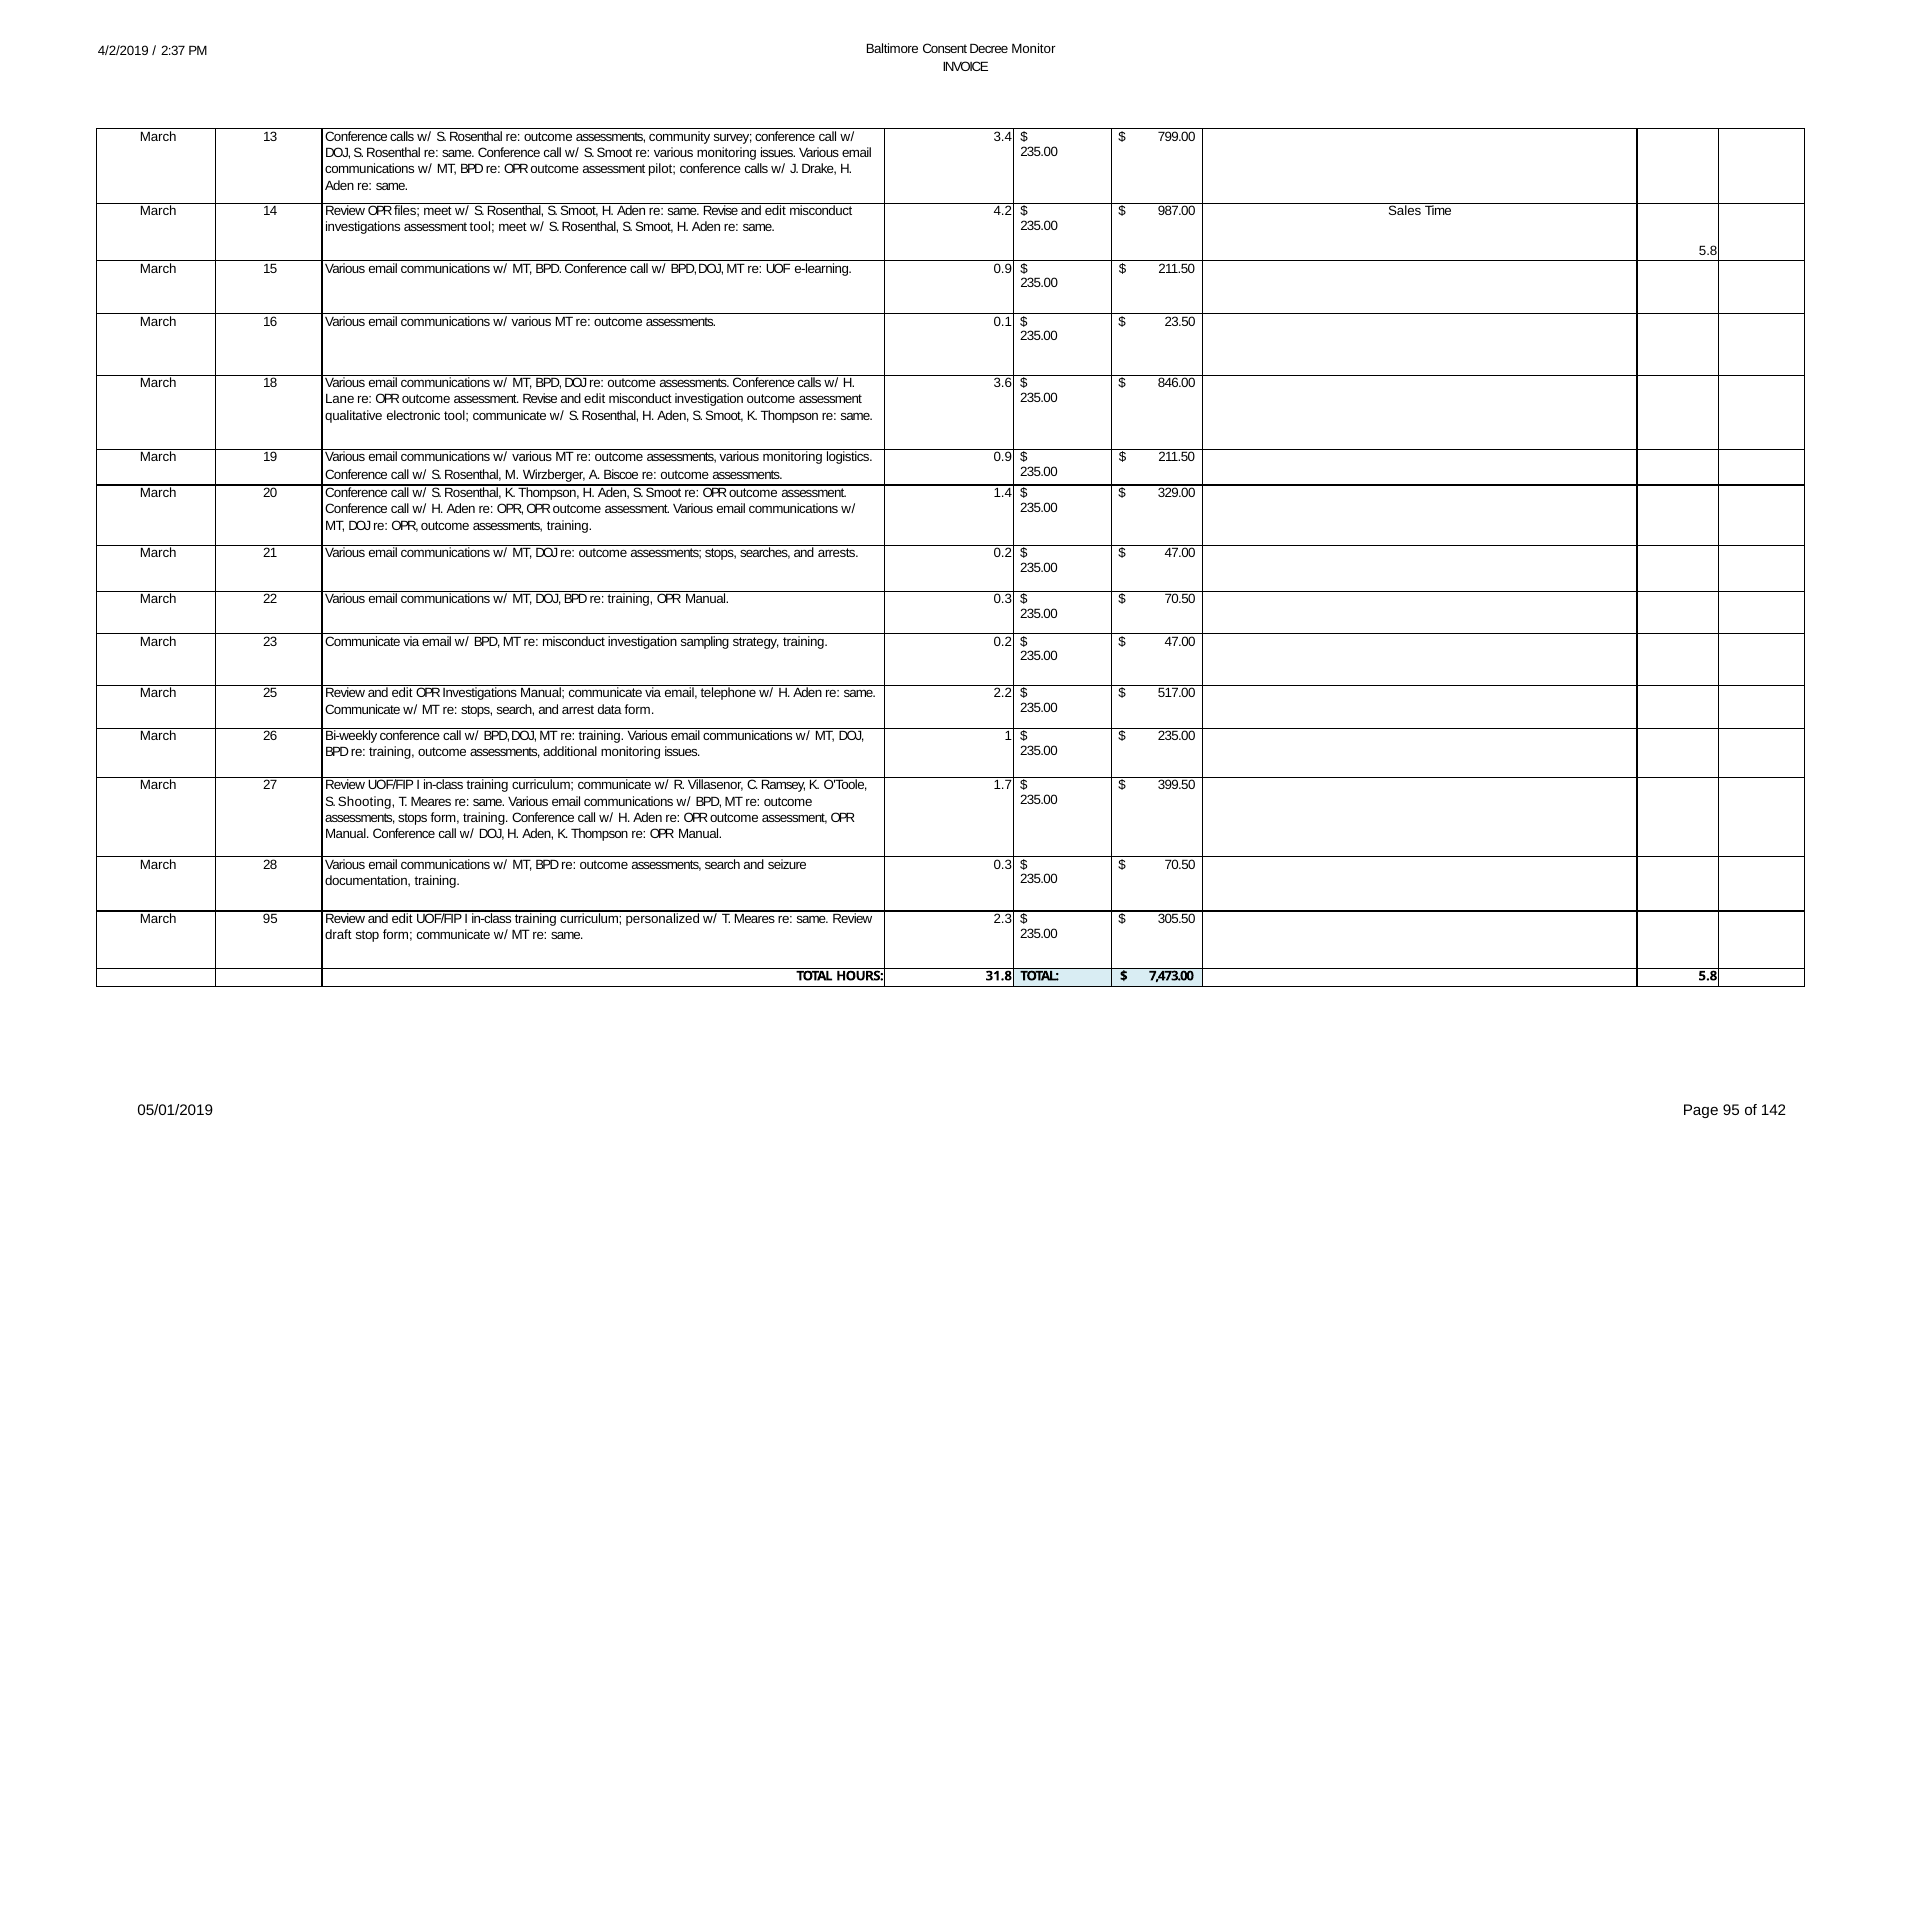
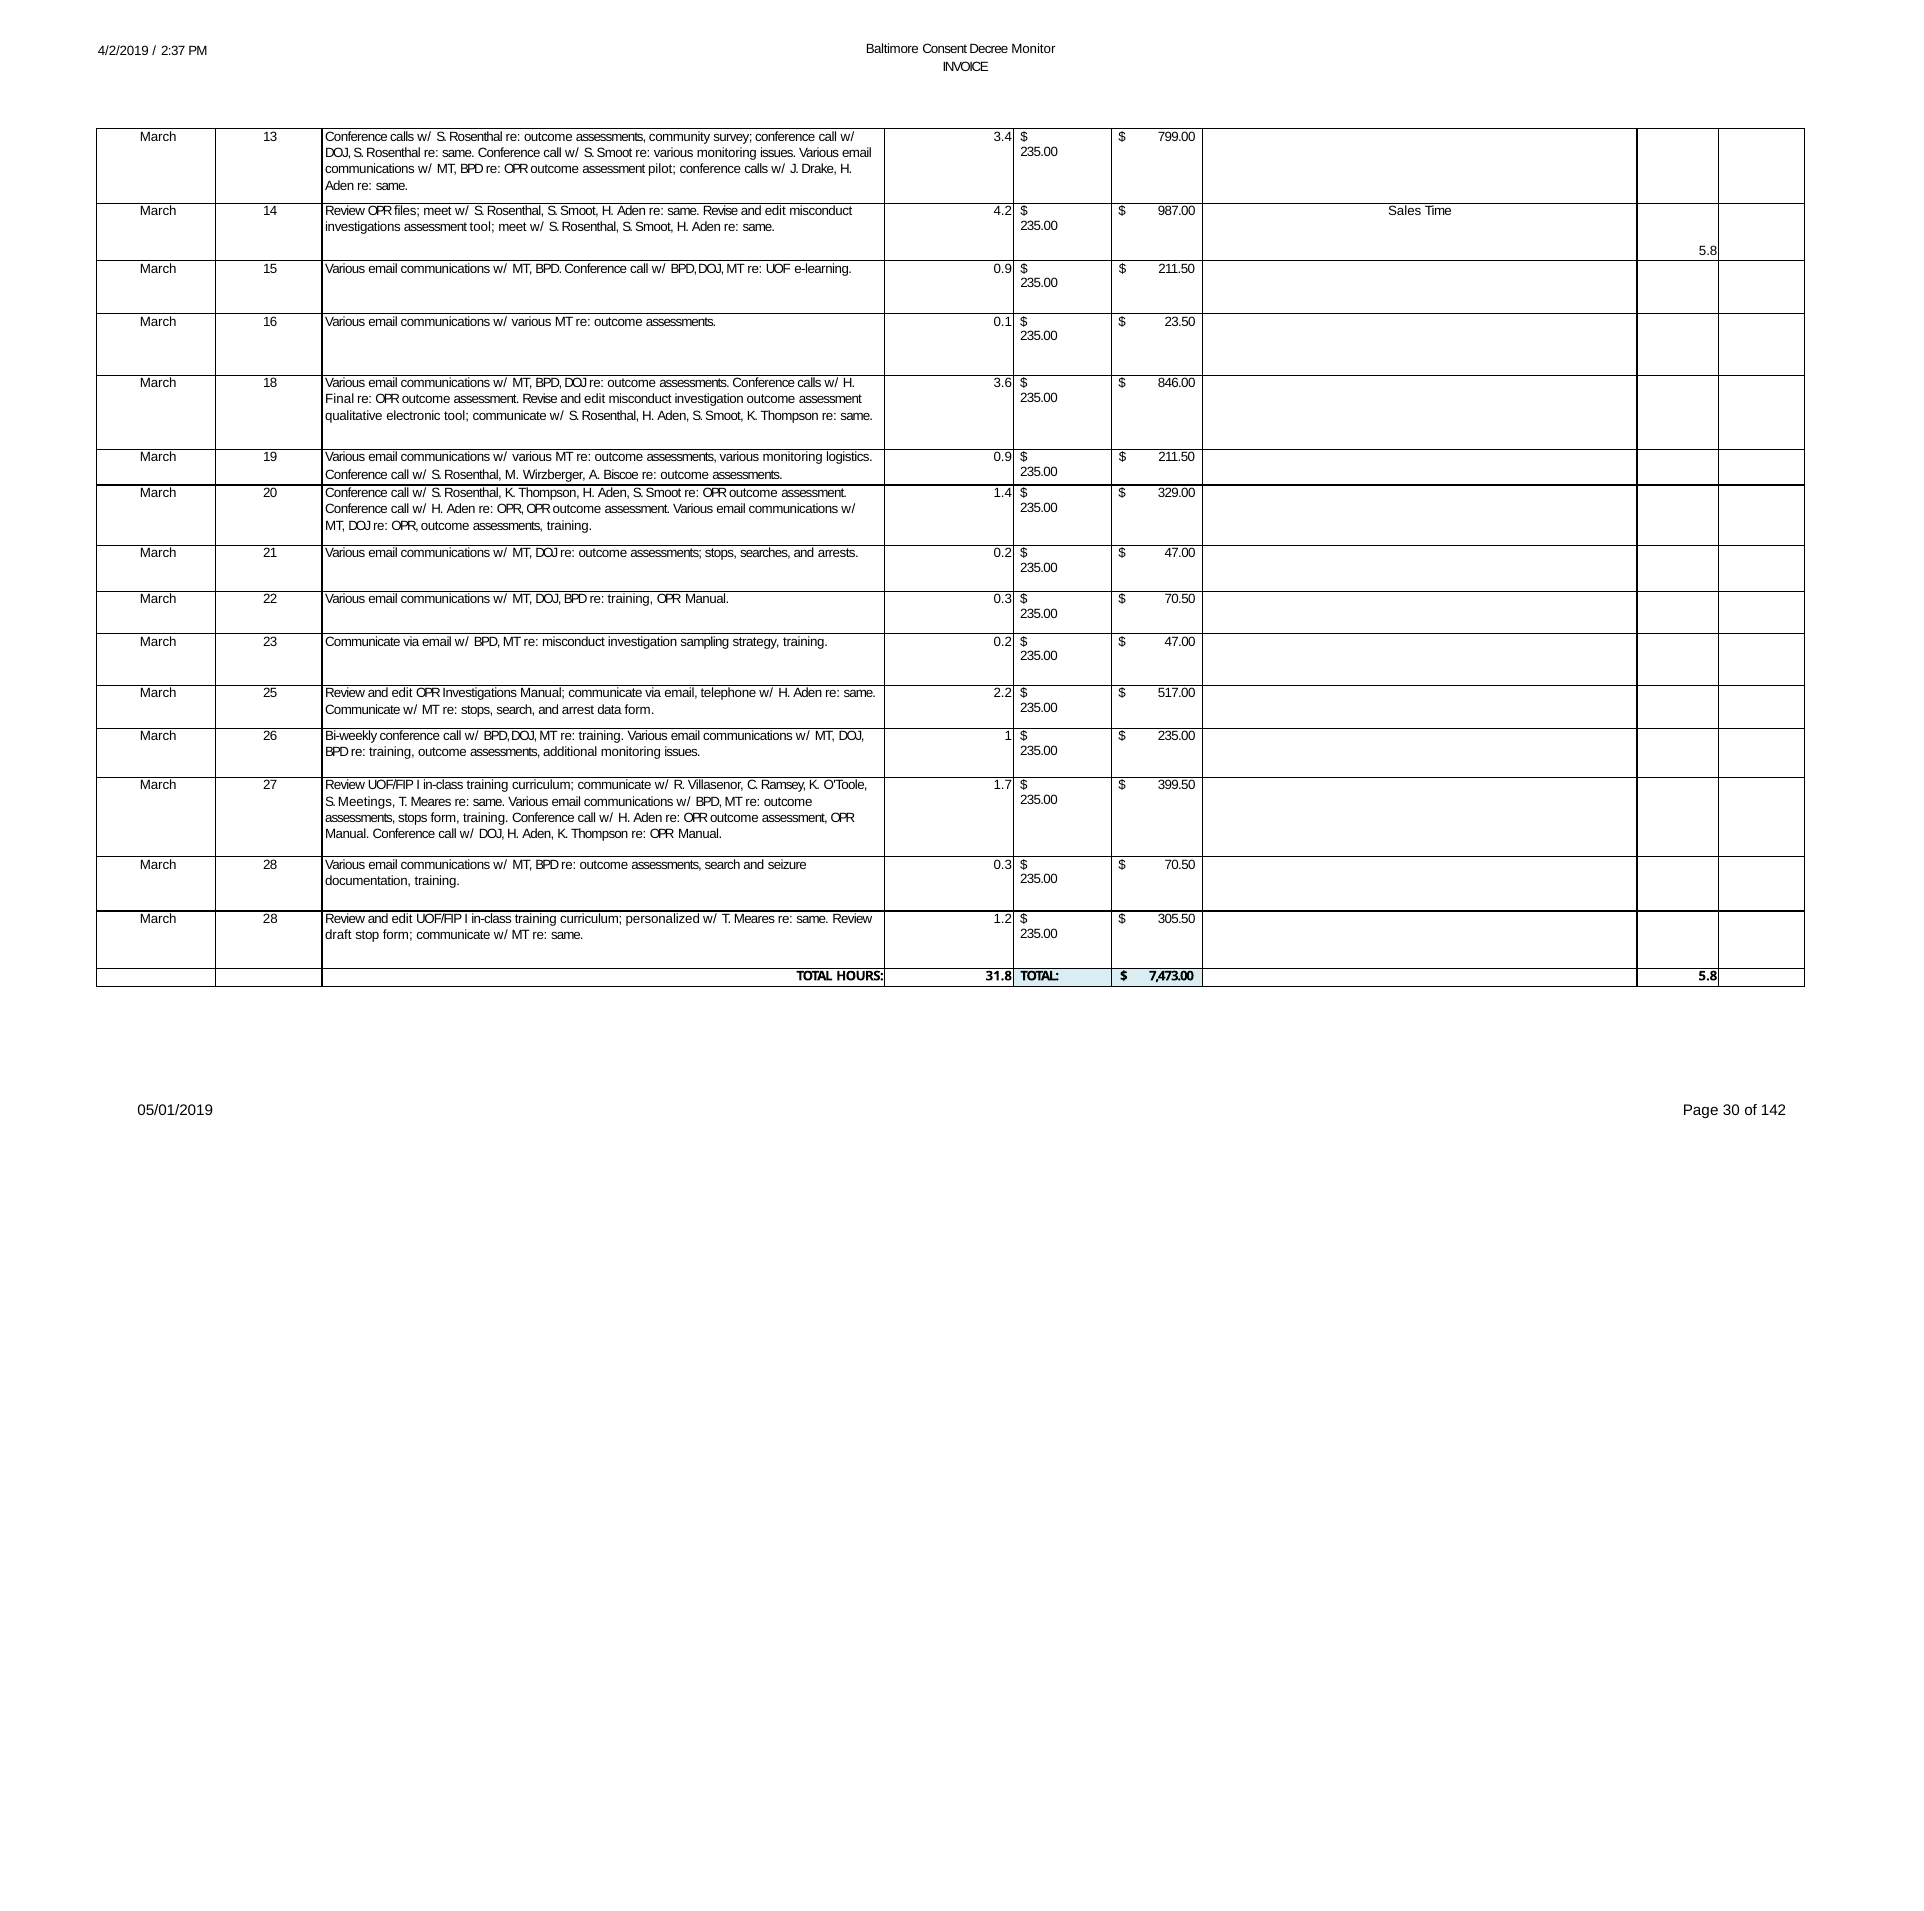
Lane: Lane -> Final
Shooting: Shooting -> Meetings
95 at (270, 919): 95 -> 28
2.3: 2.3 -> 1.2
Page 95: 95 -> 30
